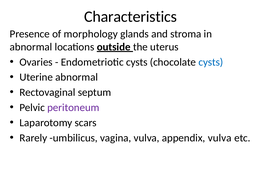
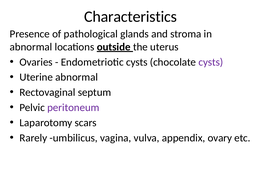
morphology: morphology -> pathological
cysts at (211, 62) colour: blue -> purple
appendix vulva: vulva -> ovary
